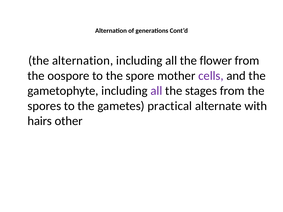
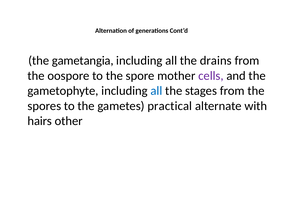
the alternation: alternation -> gametangia
flower: flower -> drains
all at (156, 91) colour: purple -> blue
